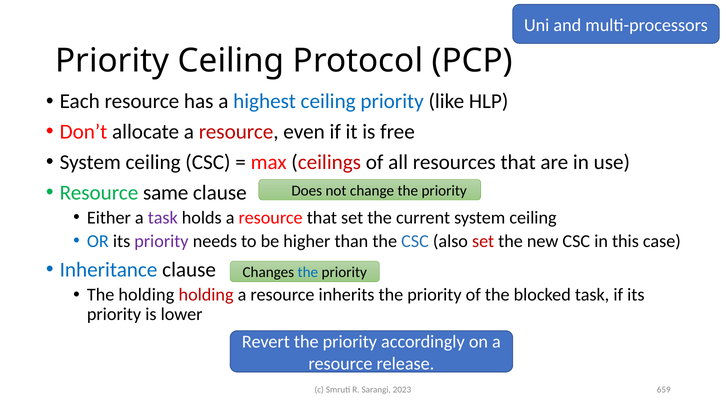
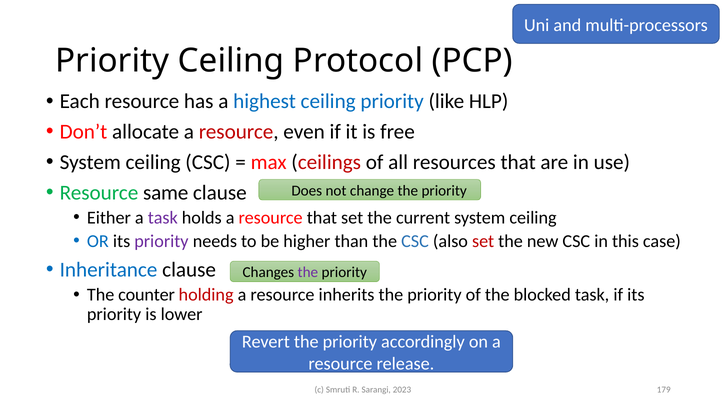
the at (308, 273) colour: blue -> purple
The holding: holding -> counter
659: 659 -> 179
